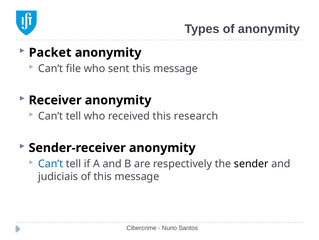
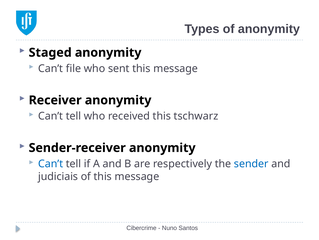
Packet: Packet -> Staged
research: research -> tschwarz
sender colour: black -> blue
